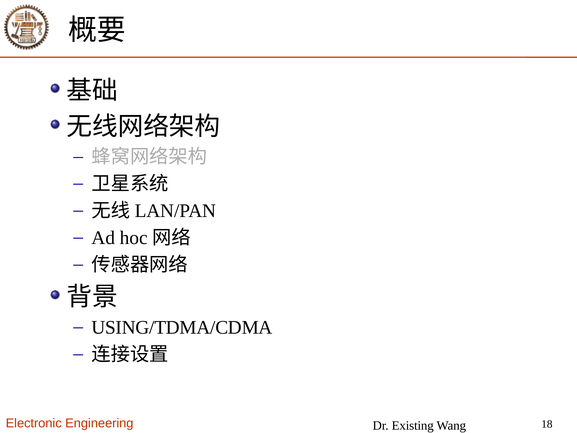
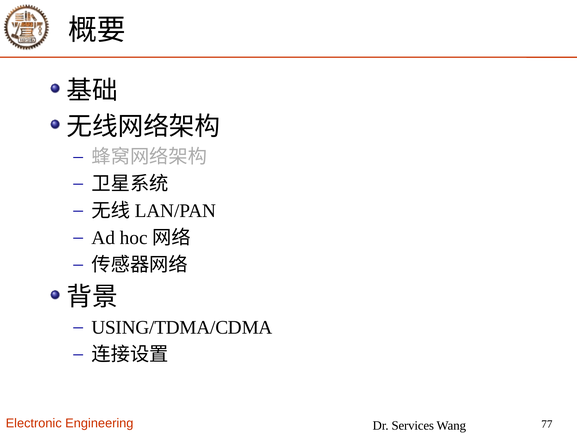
Existing: Existing -> Services
18: 18 -> 77
